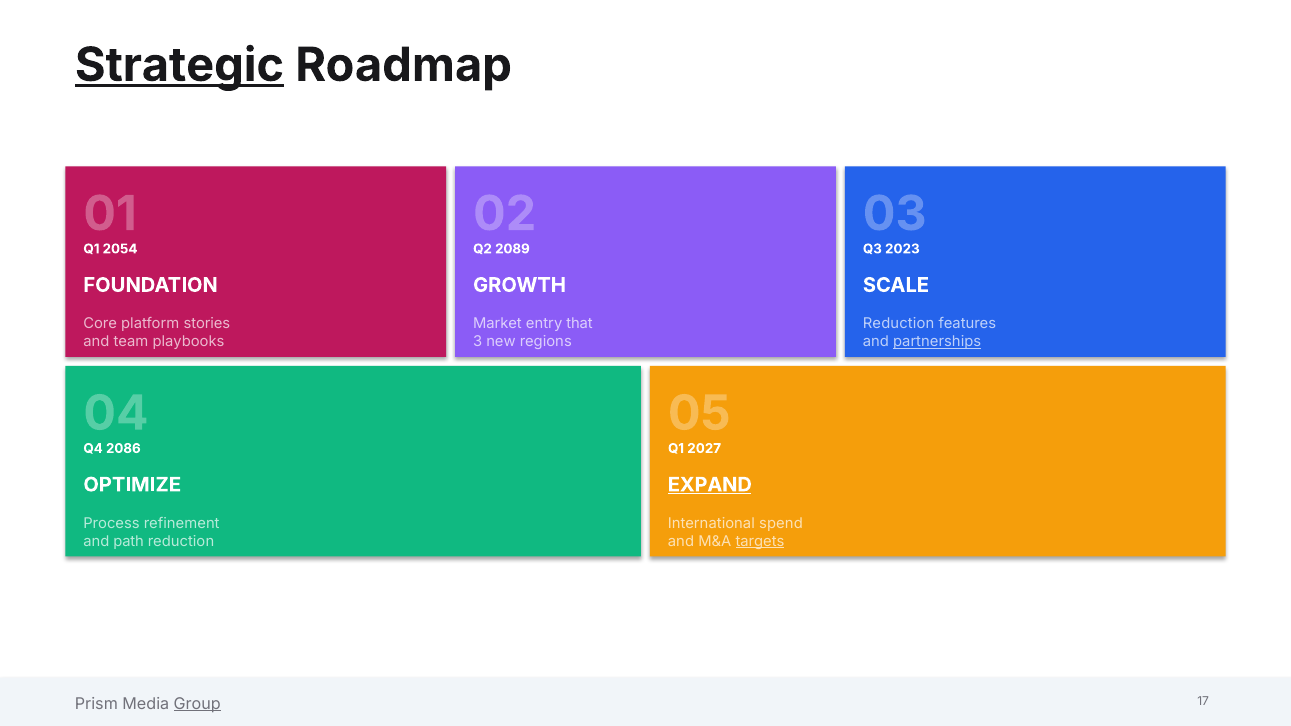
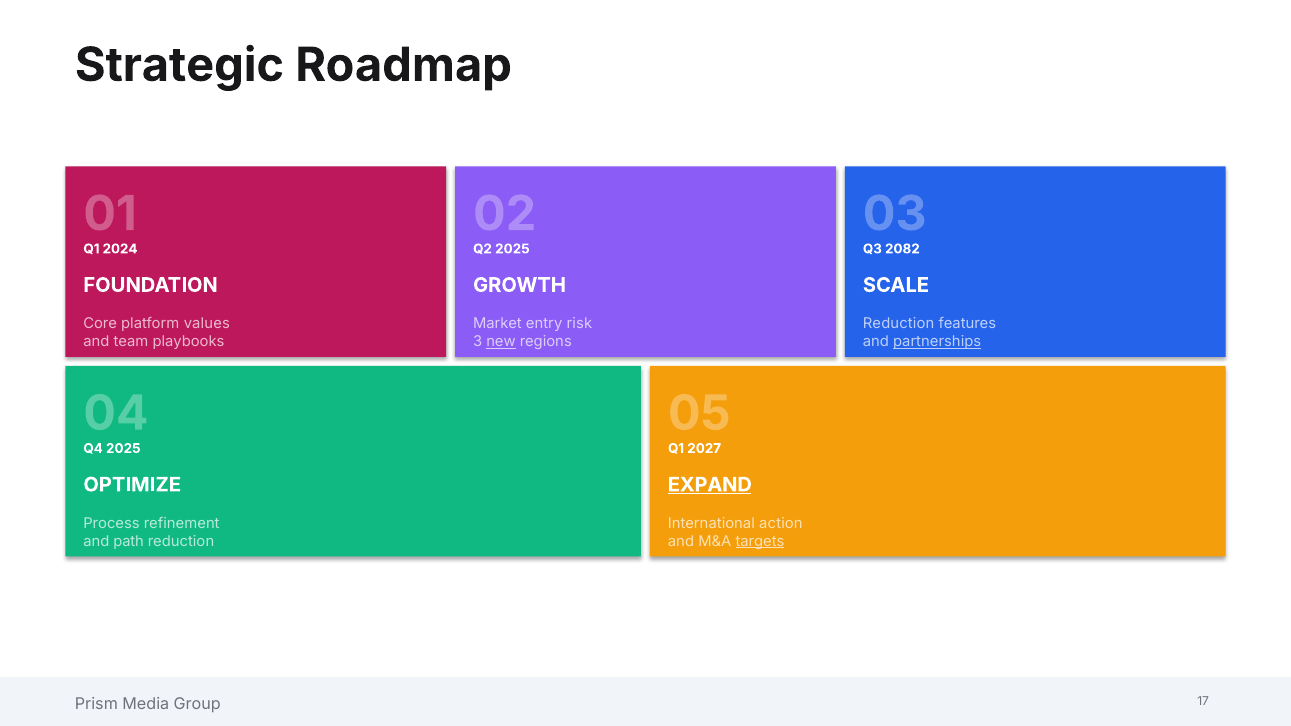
Strategic underline: present -> none
2054: 2054 -> 2024
Q2 2089: 2089 -> 2025
2023: 2023 -> 2082
stories: stories -> values
that: that -> risk
new underline: none -> present
Q4 2086: 2086 -> 2025
spend: spend -> action
Group underline: present -> none
